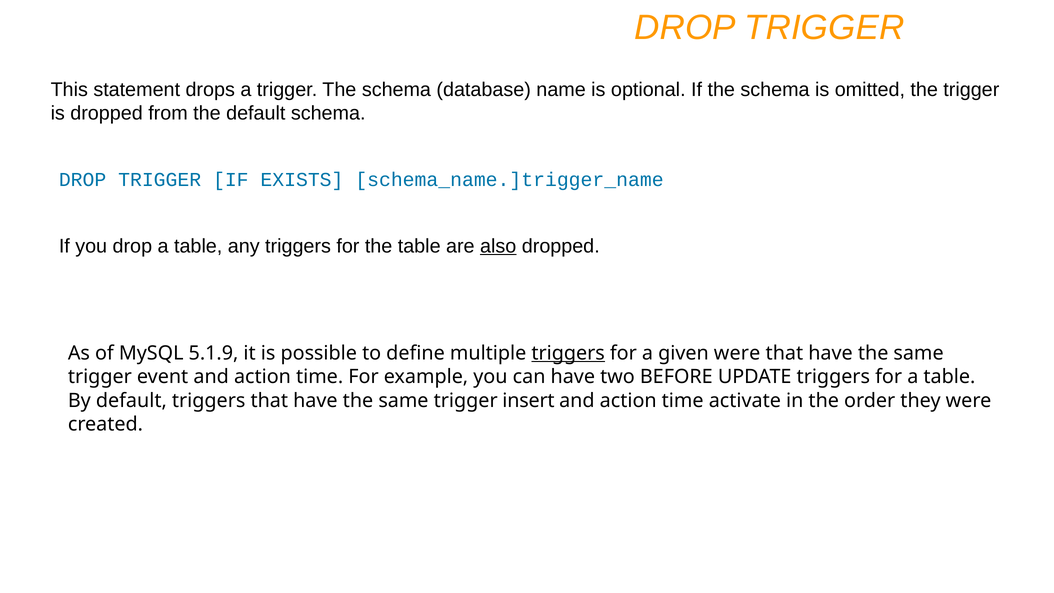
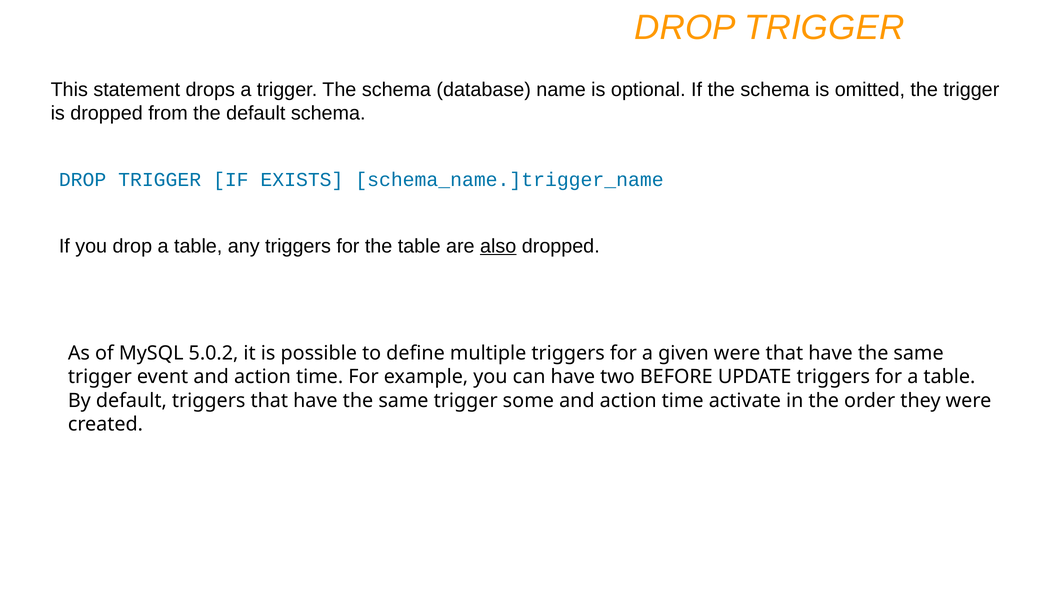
5.1.9: 5.1.9 -> 5.0.2
triggers at (568, 353) underline: present -> none
insert: insert -> some
